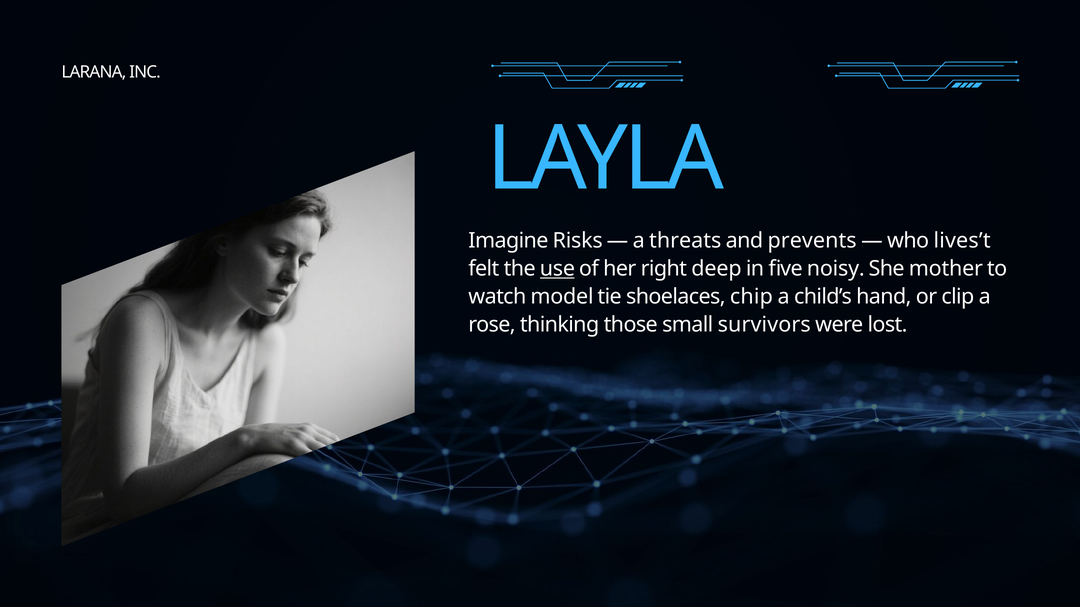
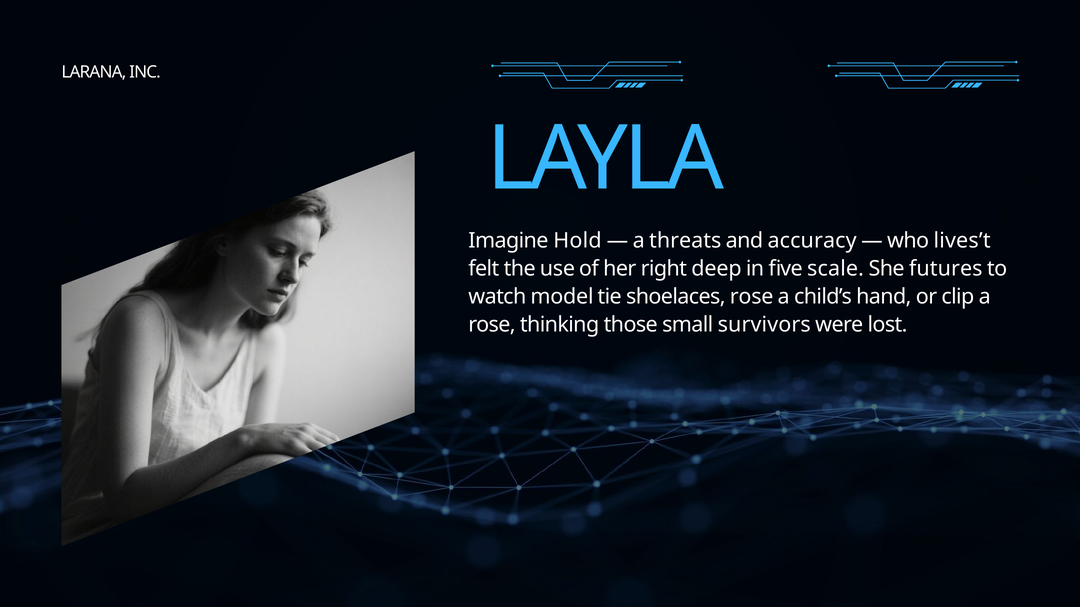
Risks: Risks -> Hold
prevents: prevents -> accuracy
use underline: present -> none
noisy: noisy -> scale
mother: mother -> futures
shoelaces chip: chip -> rose
